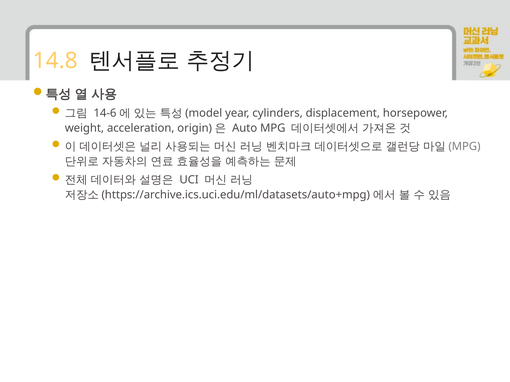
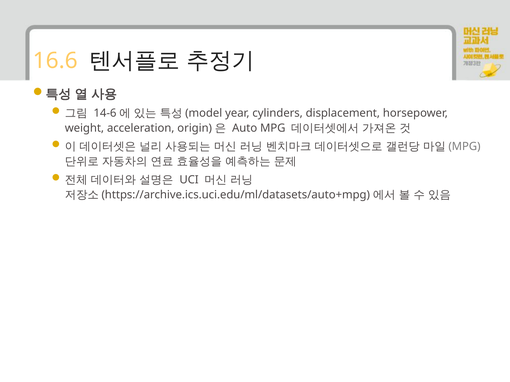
14.8: 14.8 -> 16.6
